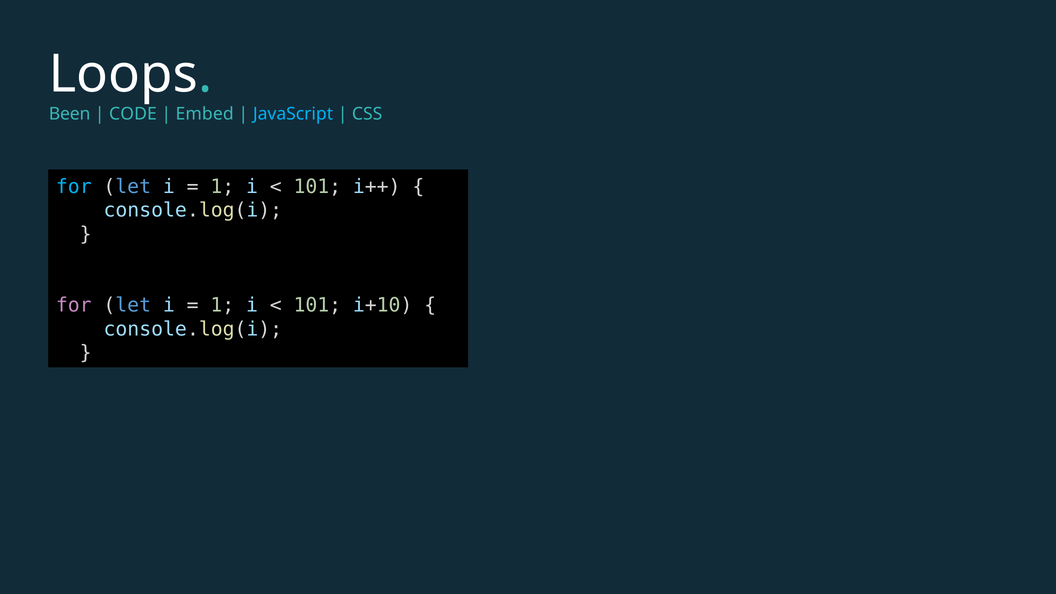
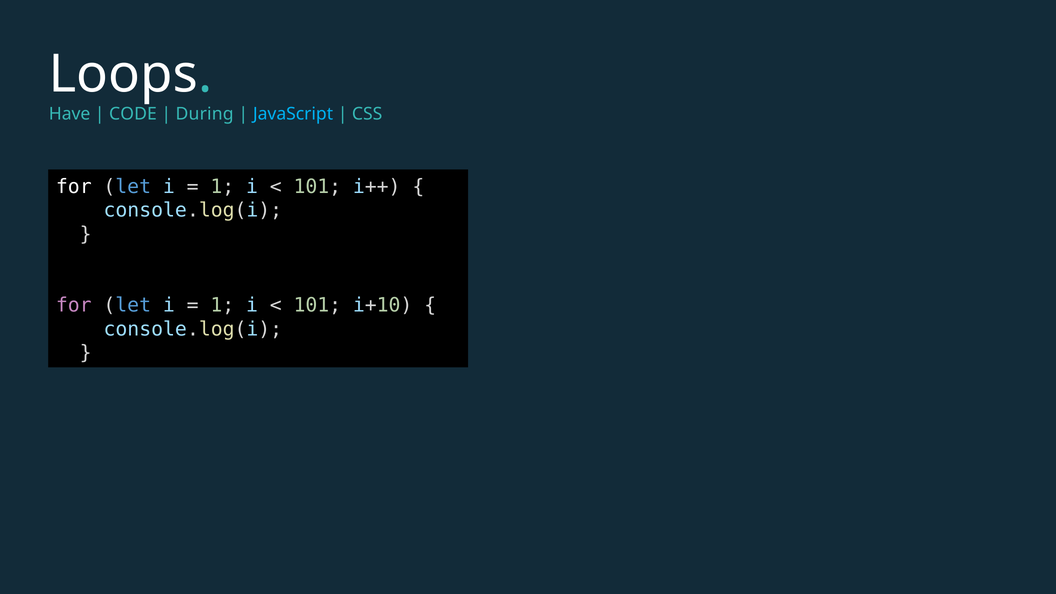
Been: Been -> Have
Embed: Embed -> During
for at (74, 187) colour: light blue -> white
